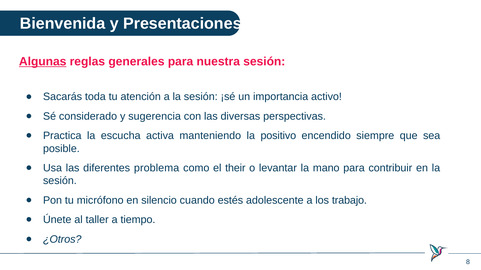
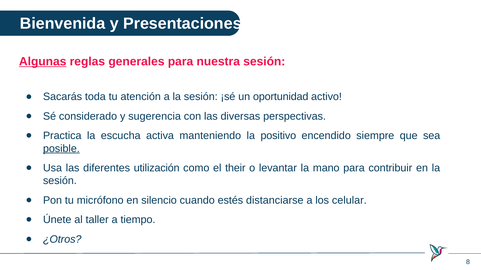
importancia: importancia -> oportunidad
posible underline: none -> present
problema: problema -> utilización
adolescente: adolescente -> distanciarse
trabajo: trabajo -> celular
